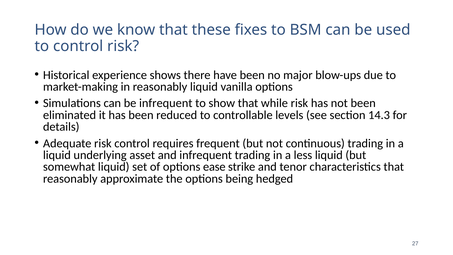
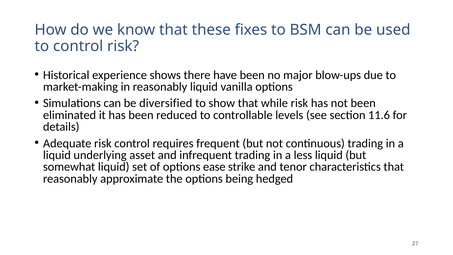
be infrequent: infrequent -> diversified
14.3: 14.3 -> 11.6
